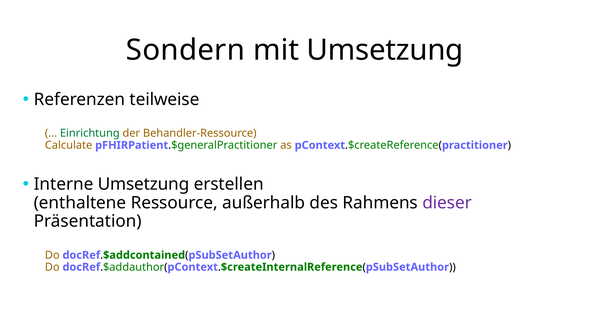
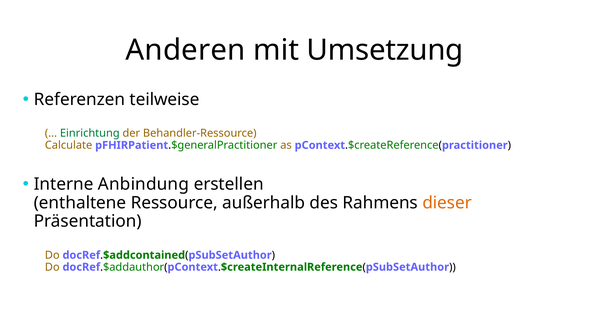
Sondern: Sondern -> Anderen
Interne Umsetzung: Umsetzung -> Anbindung
dieser colour: purple -> orange
